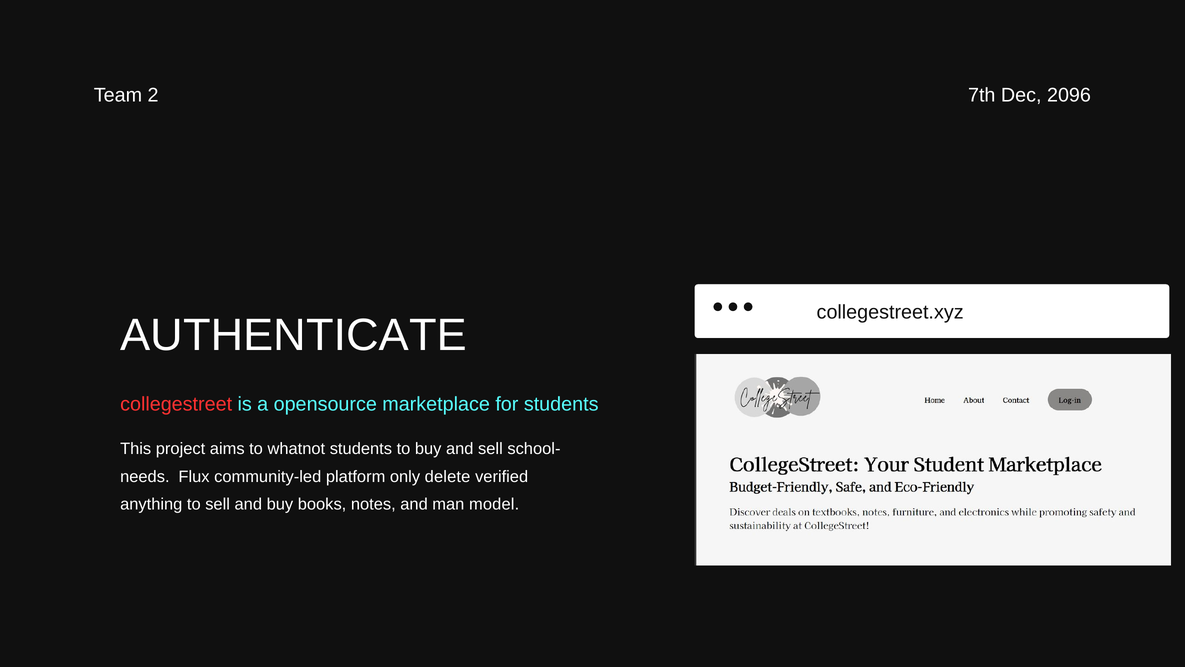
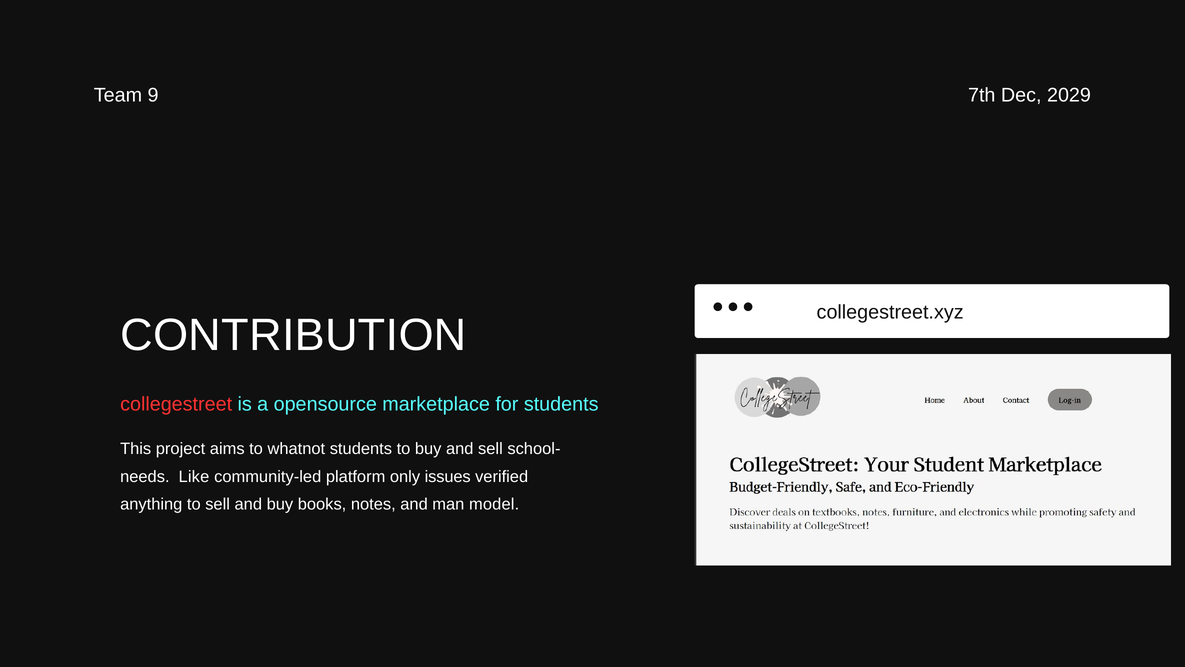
2: 2 -> 9
2096: 2096 -> 2029
AUTHENTICATE: AUTHENTICATE -> CONTRIBUTION
Flux: Flux -> Like
delete: delete -> issues
